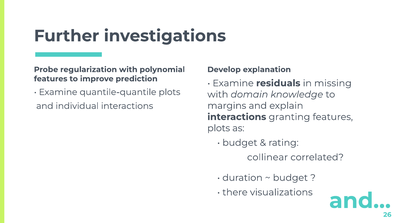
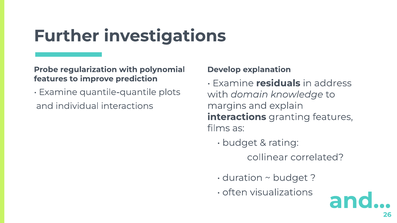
missing: missing -> address
plots at (219, 128): plots -> films
there: there -> often
